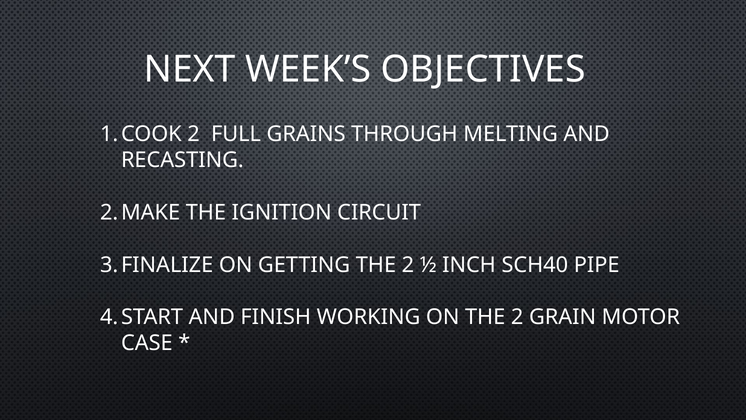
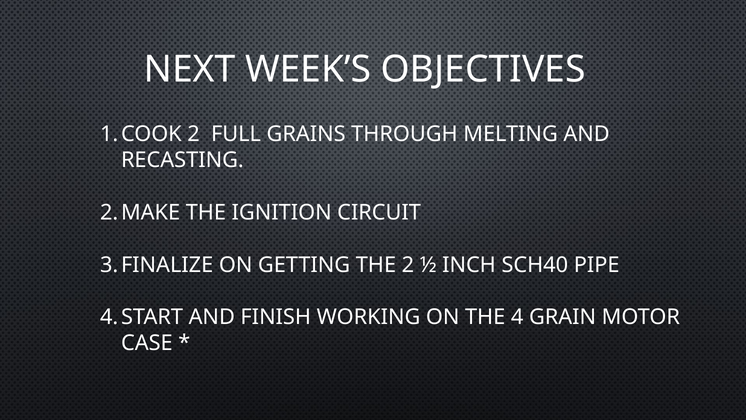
ON THE 2: 2 -> 4
